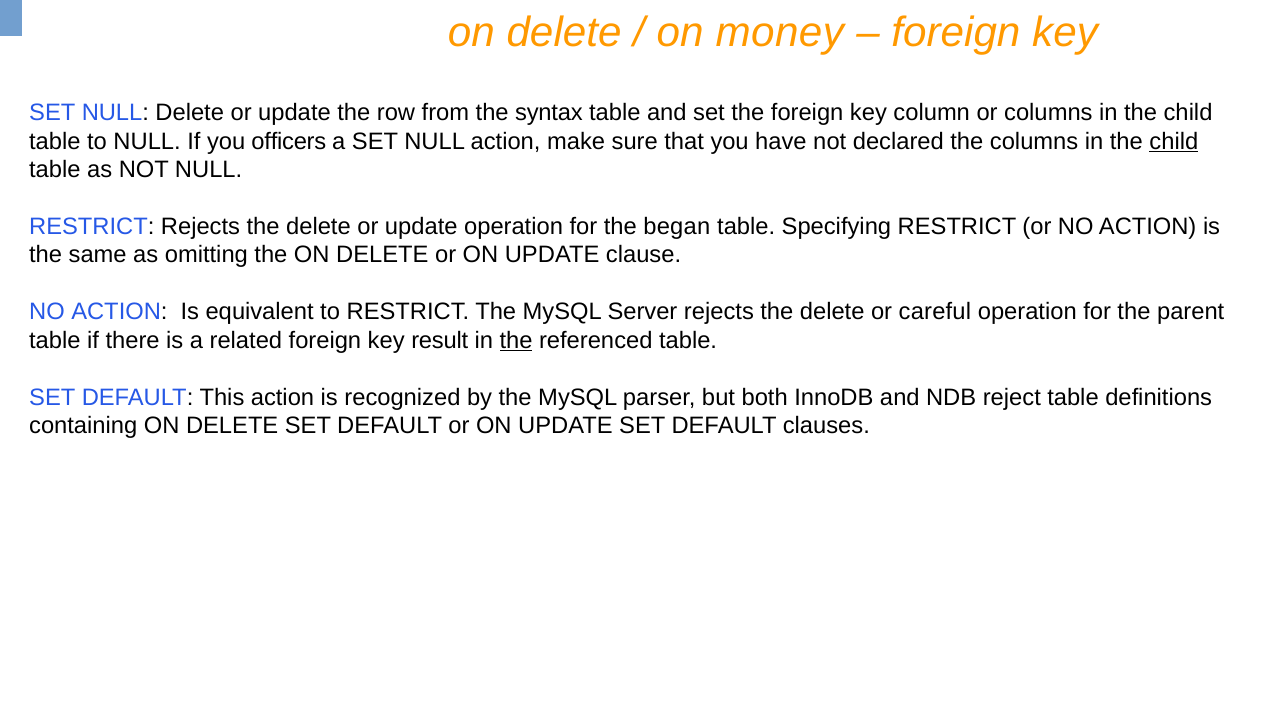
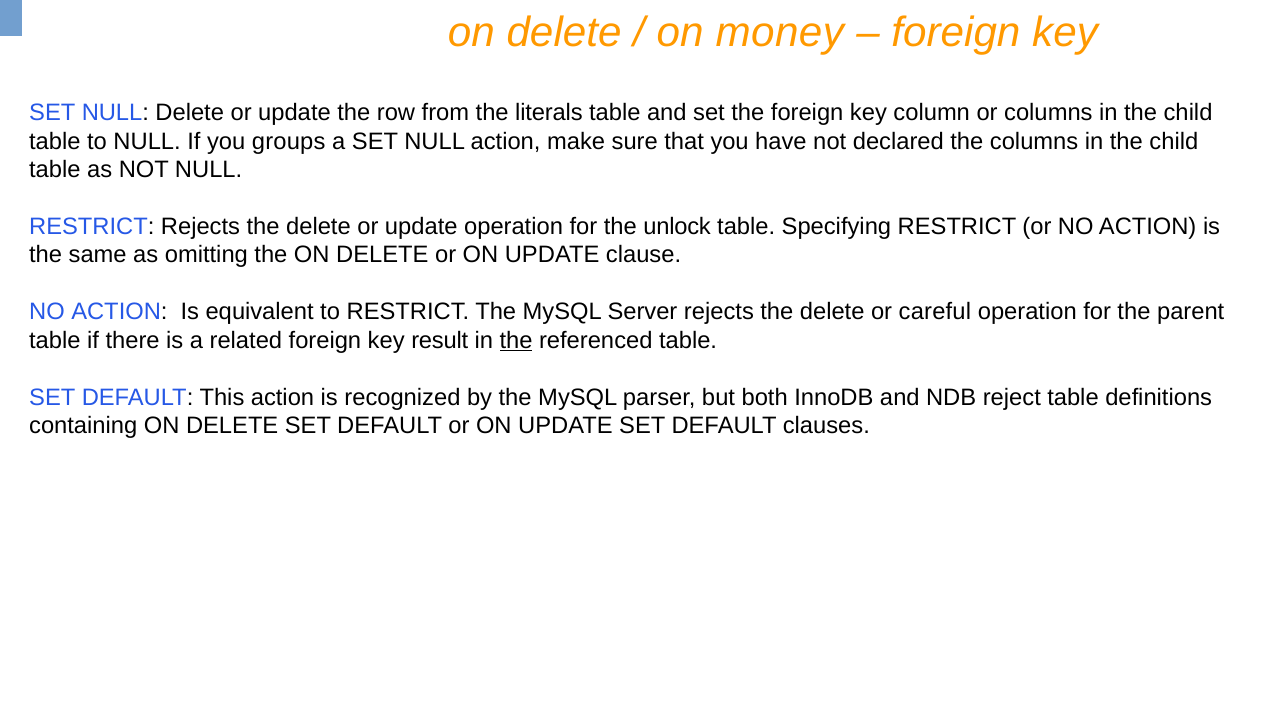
syntax: syntax -> literals
officers: officers -> groups
child at (1174, 141) underline: present -> none
began: began -> unlock
